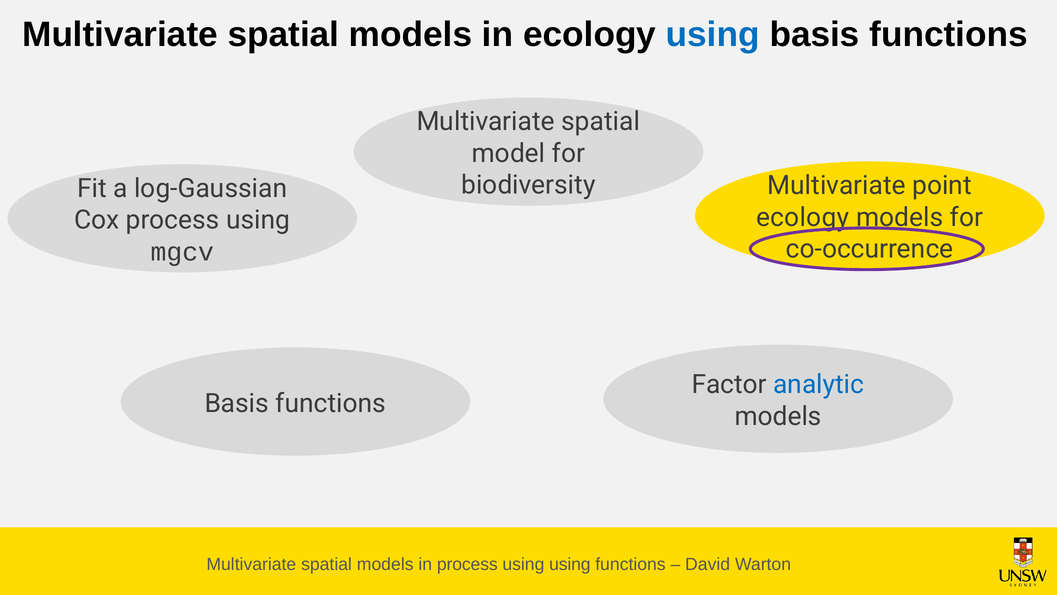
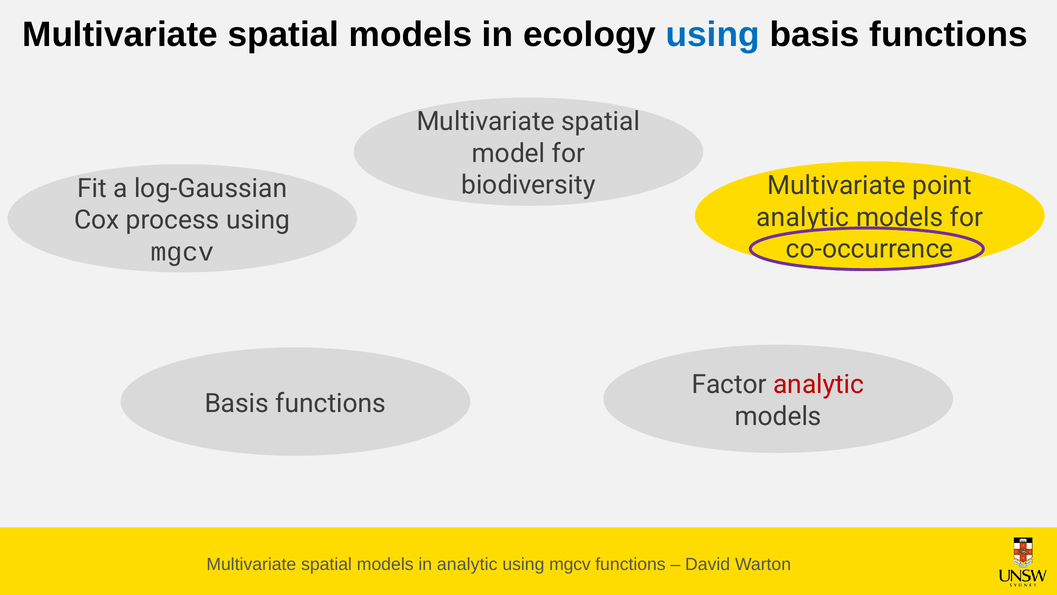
ecology at (803, 217): ecology -> analytic
analytic at (819, 384) colour: blue -> red
in process: process -> analytic
using at (570, 564): using -> mgcv
